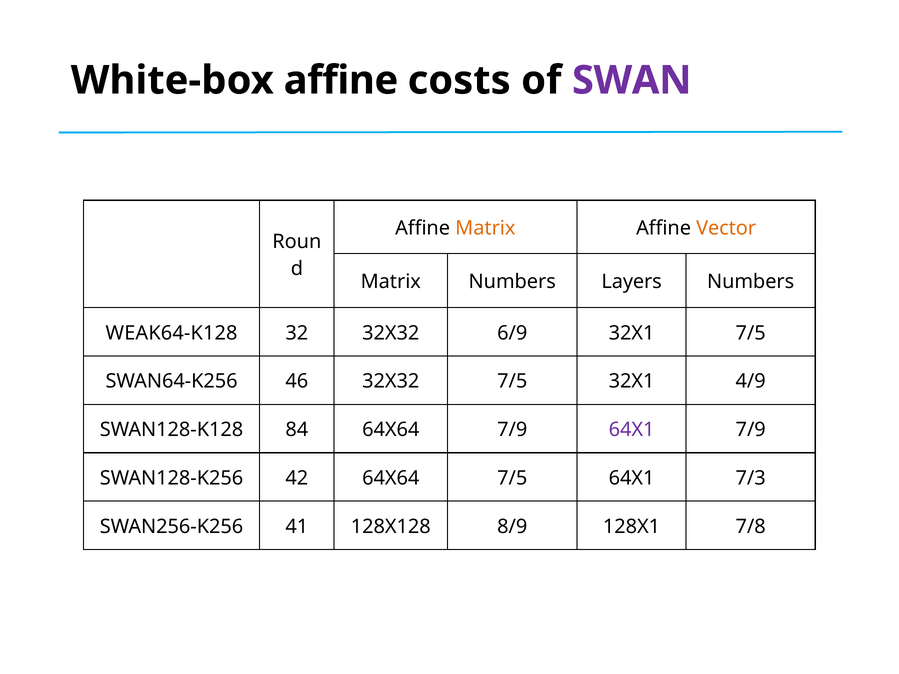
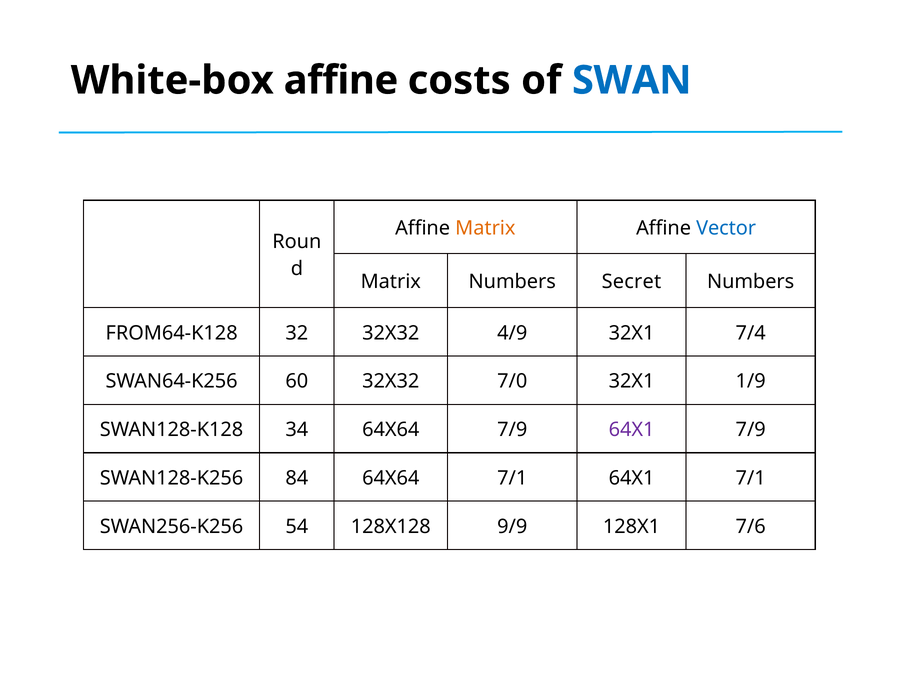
SWAN colour: purple -> blue
Vector colour: orange -> blue
Layers: Layers -> Secret
WEAK64-K128: WEAK64-K128 -> FROM64-K128
6/9: 6/9 -> 4/9
32X1 7/5: 7/5 -> 7/4
46: 46 -> 60
32X32 7/5: 7/5 -> 7/0
4/9: 4/9 -> 1/9
84: 84 -> 34
42: 42 -> 84
64X64 7/5: 7/5 -> 7/1
64X1 7/3: 7/3 -> 7/1
41: 41 -> 54
8/9: 8/9 -> 9/9
7/8: 7/8 -> 7/6
